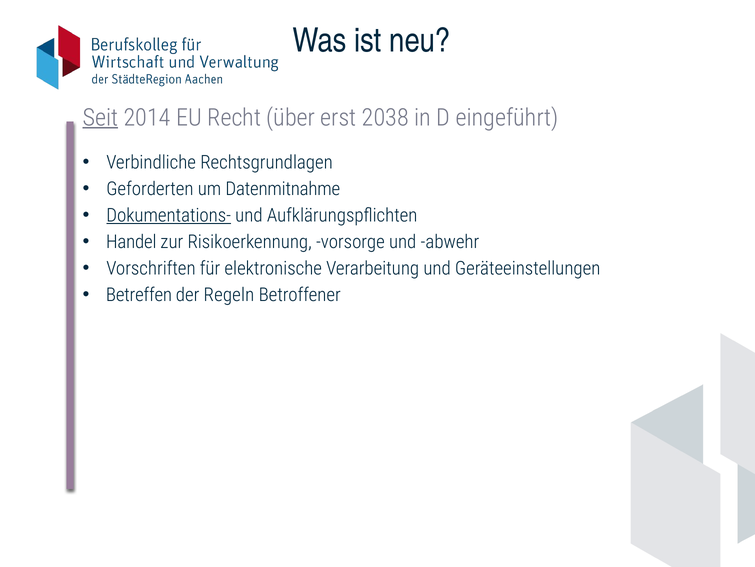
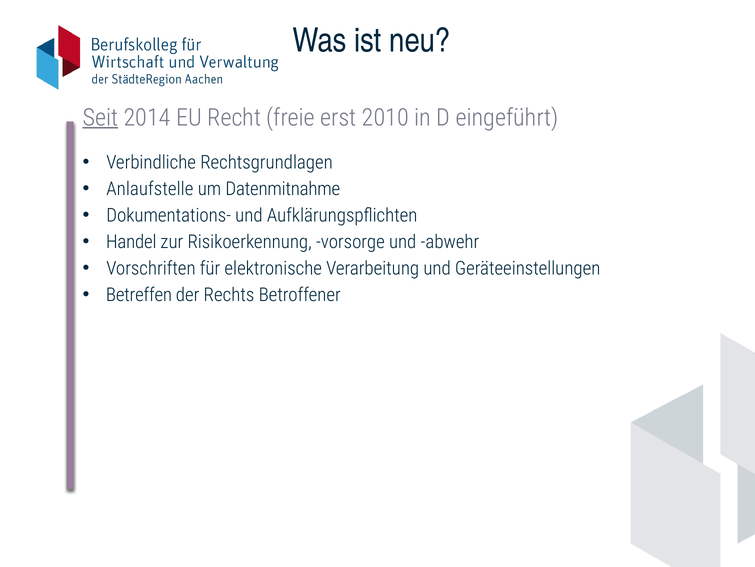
über: über -> freie
2038: 2038 -> 2010
Geforderten: Geforderten -> Anlaufstelle
Dokumentations- underline: present -> none
Regeln: Regeln -> Rechts
